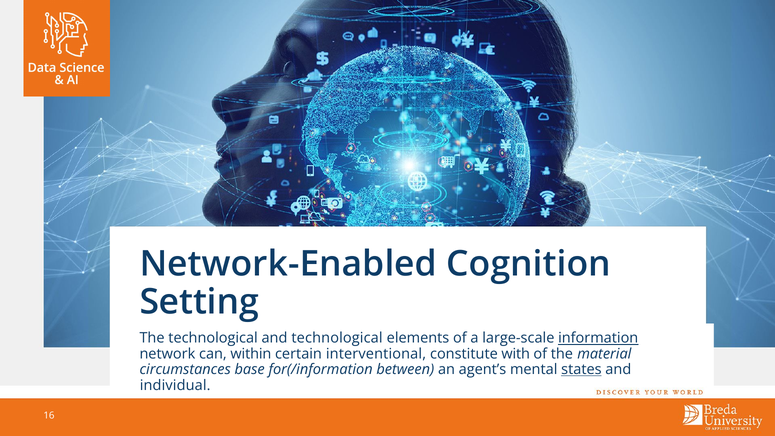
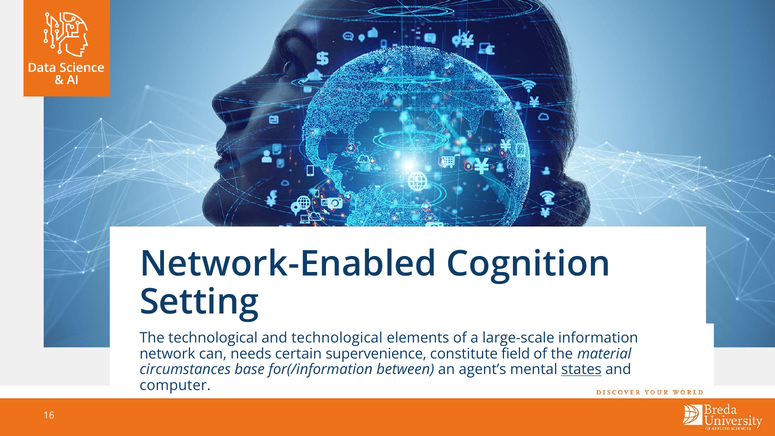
information underline: present -> none
within: within -> needs
interventional: interventional -> supervenience
with: with -> field
individual: individual -> computer
